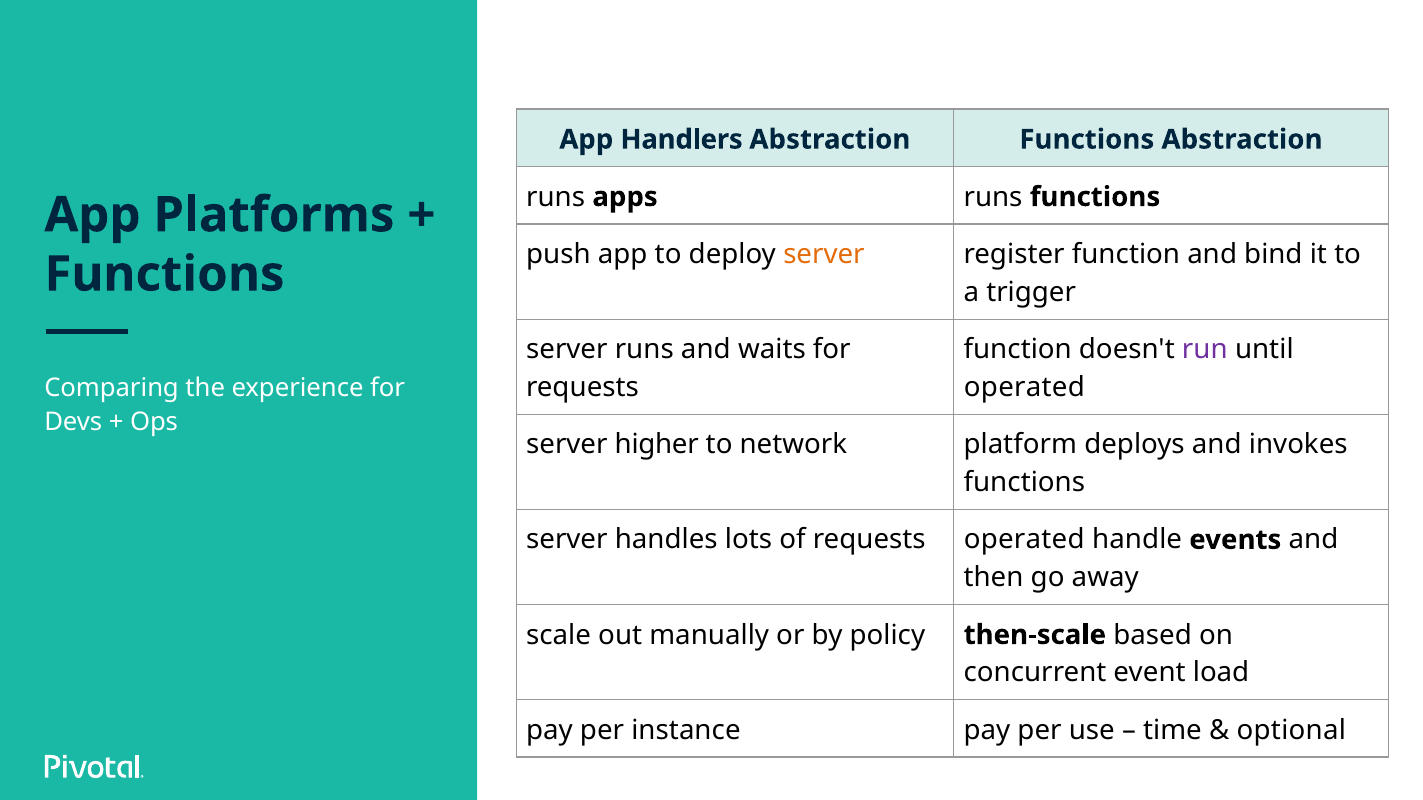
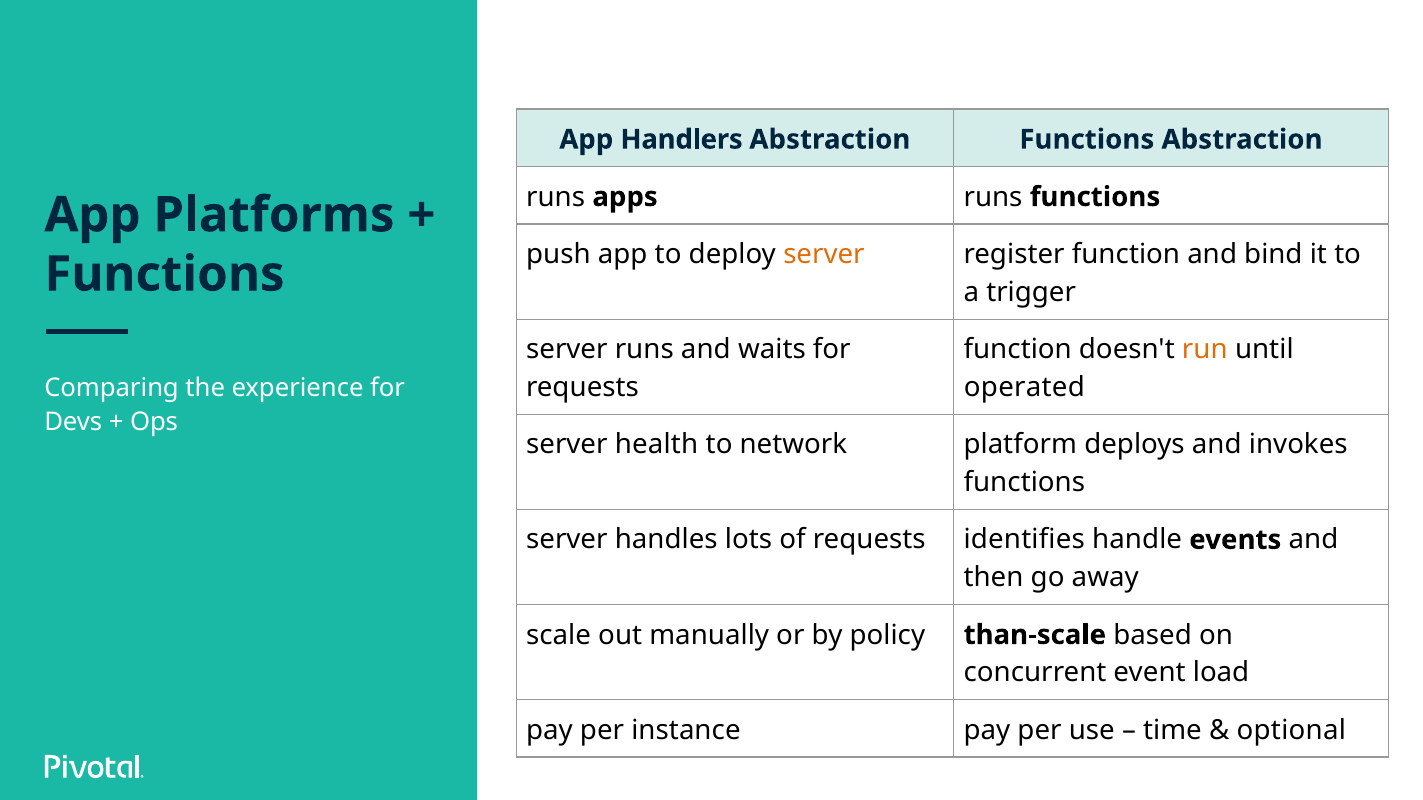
run colour: purple -> orange
higher: higher -> health
requests operated: operated -> identifies
then-scale: then-scale -> than-scale
